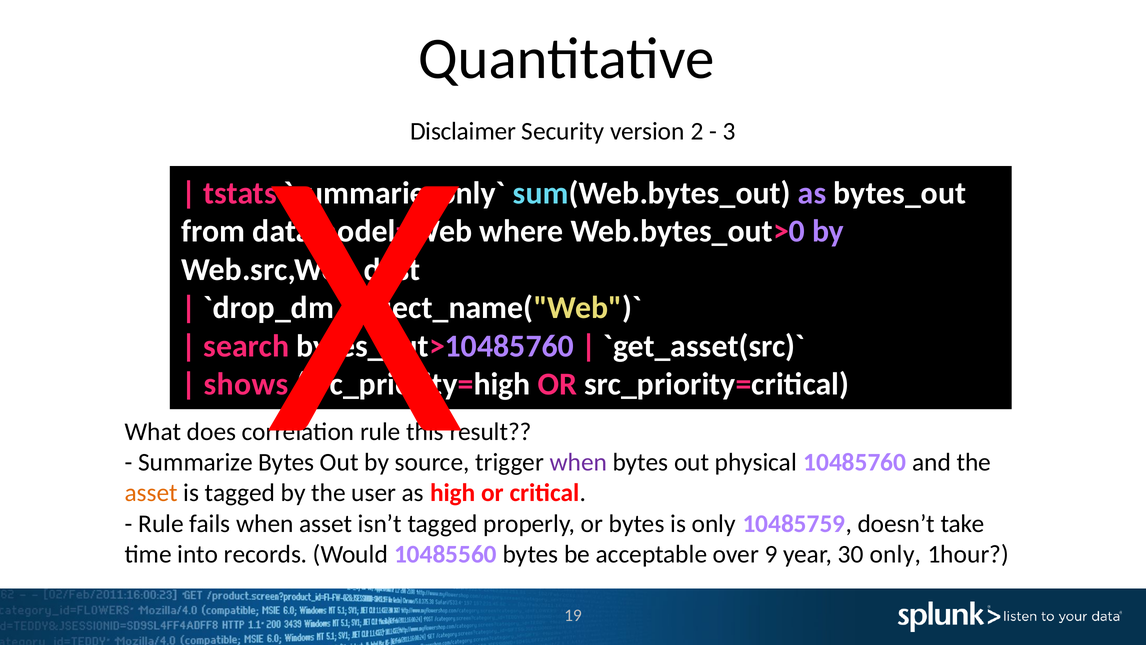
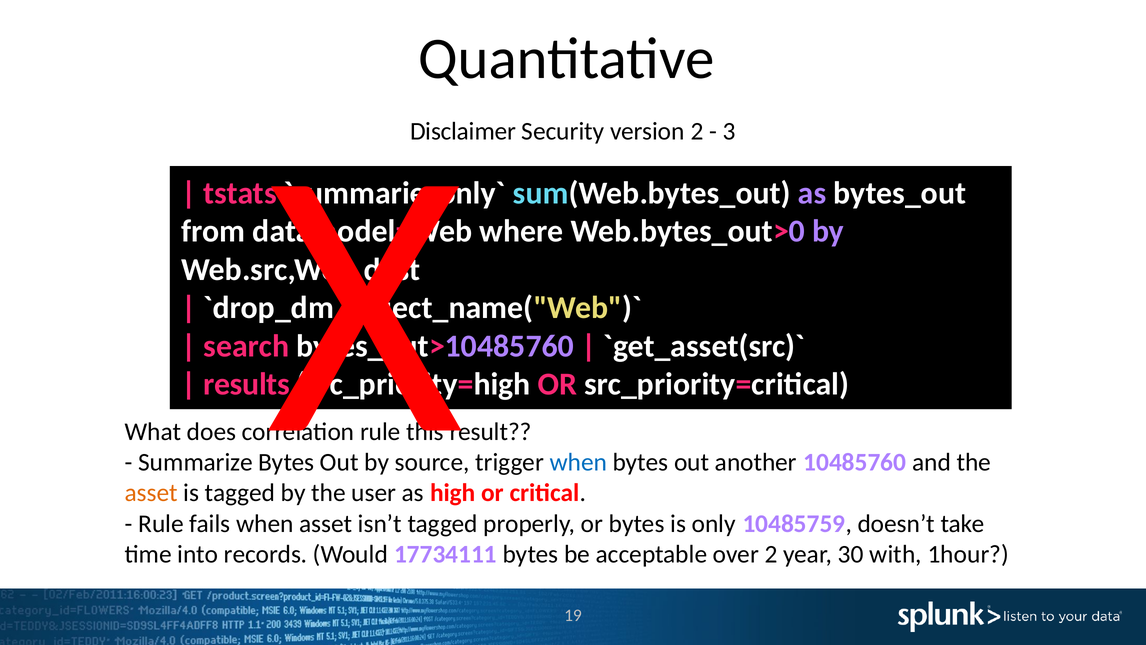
shows: shows -> results
when at (578, 462) colour: purple -> blue
physical: physical -> another
10485560: 10485560 -> 17734111
over 9: 9 -> 2
30 only: only -> with
